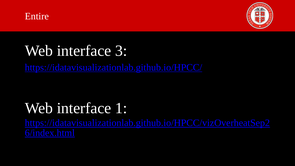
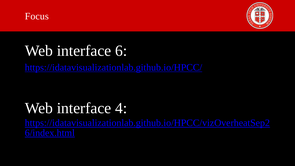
Entire: Entire -> Focus
3: 3 -> 6
1: 1 -> 4
